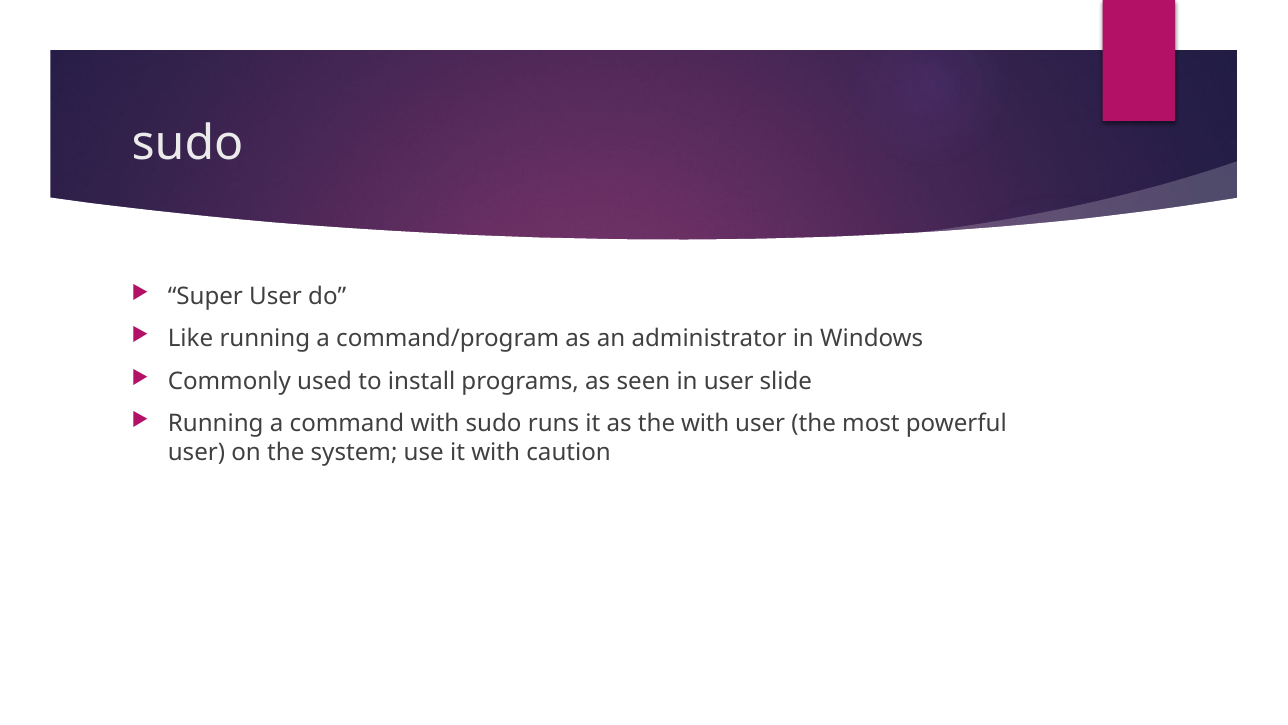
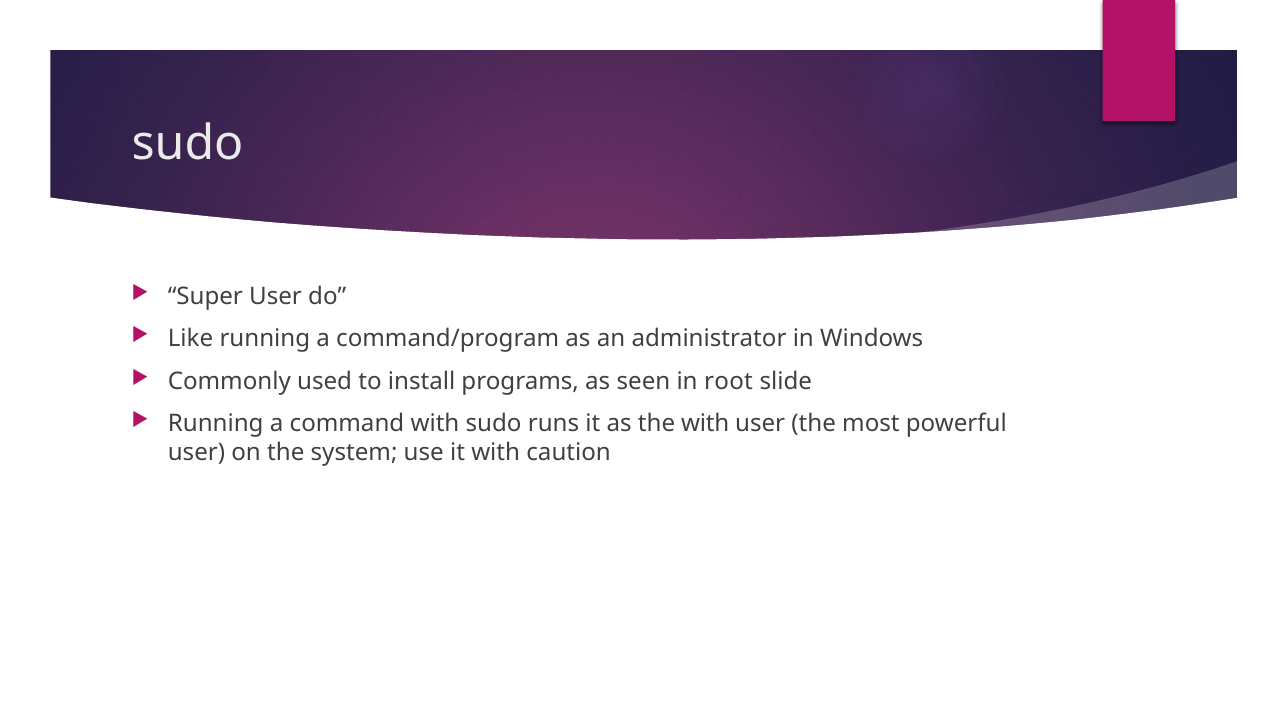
in user: user -> root
